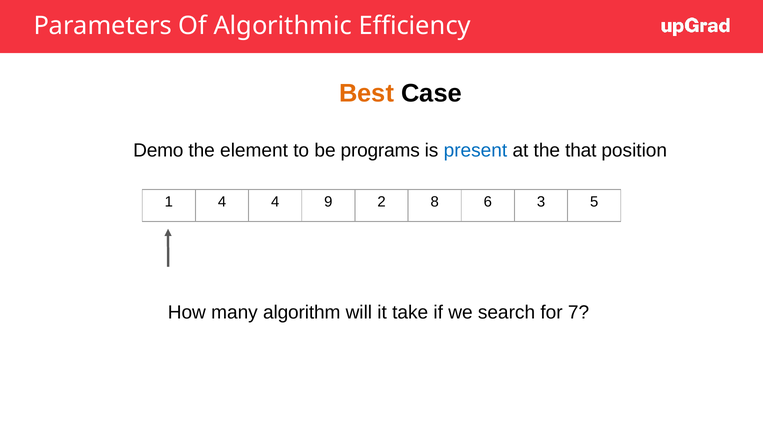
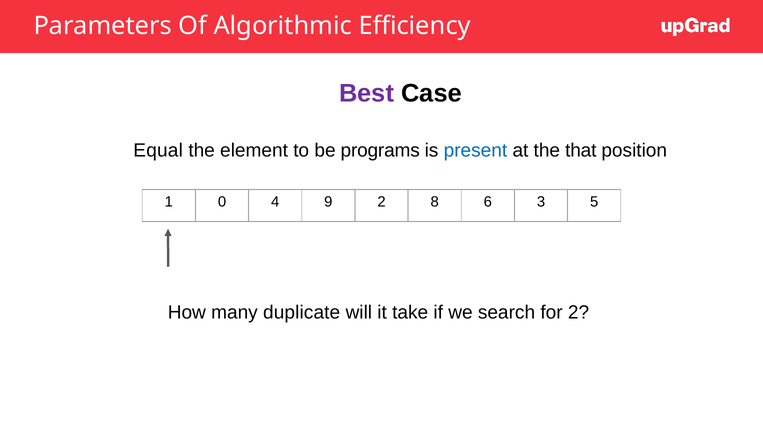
Best colour: orange -> purple
Demo: Demo -> Equal
1 4: 4 -> 0
algorithm: algorithm -> duplicate
for 7: 7 -> 2
